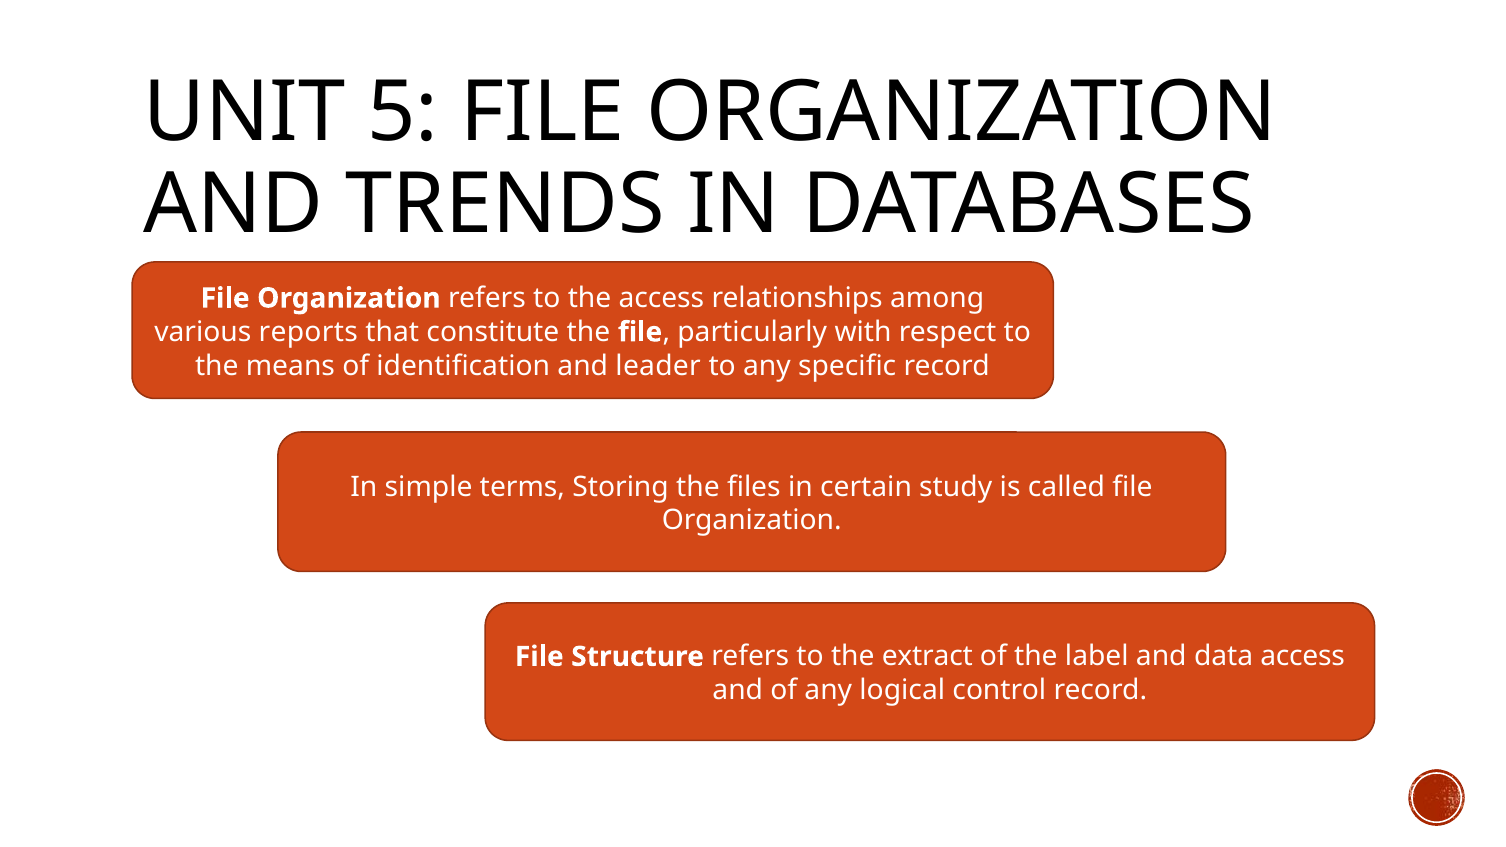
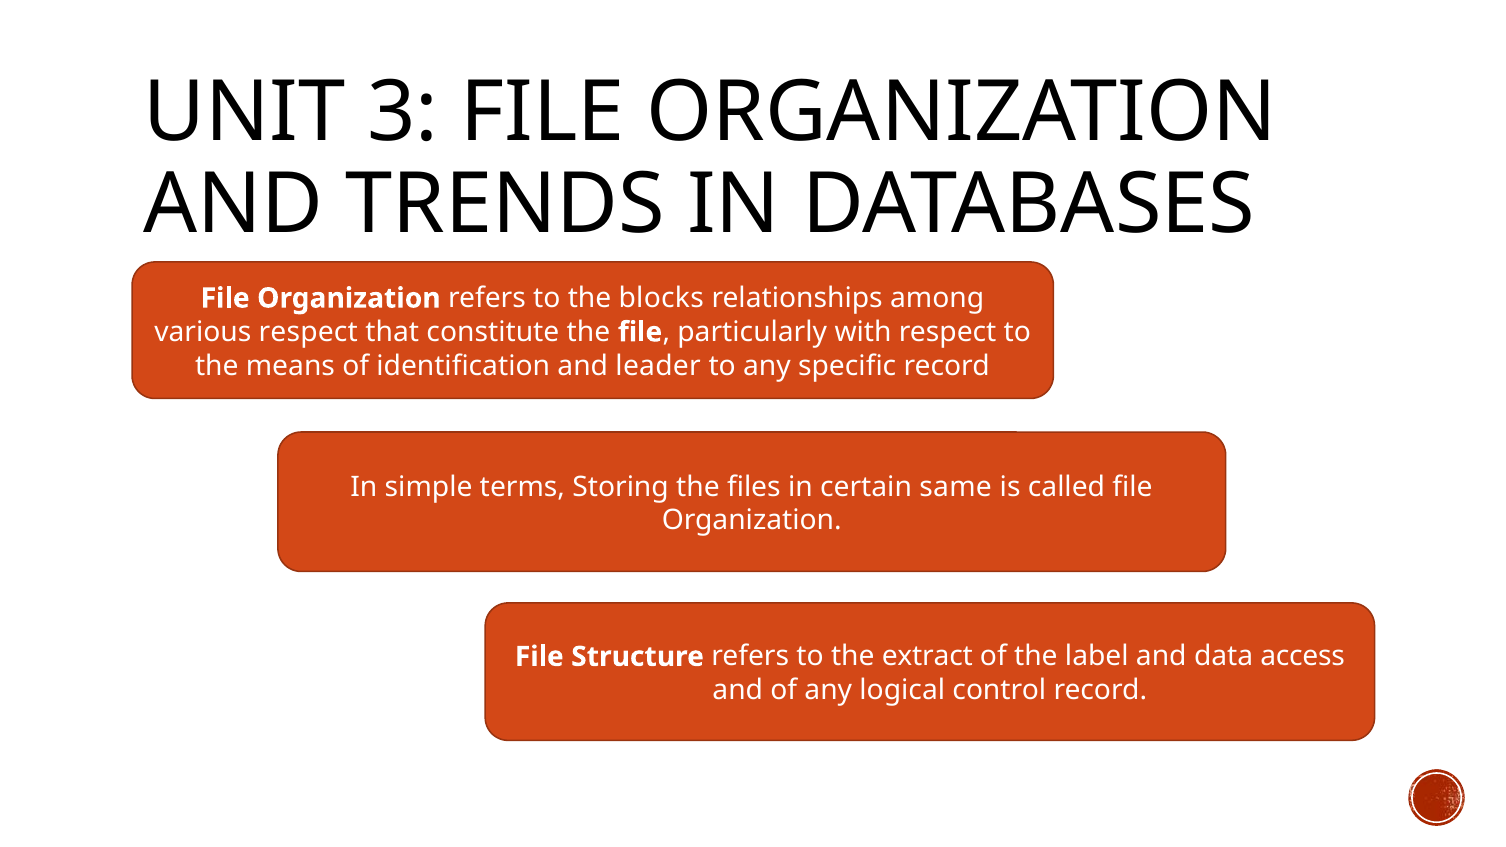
5: 5 -> 3
the access: access -> blocks
various reports: reports -> respect
study: study -> same
